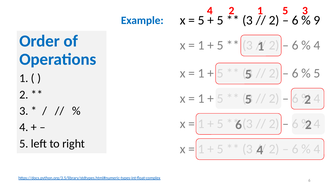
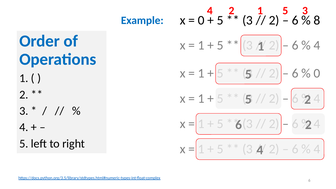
5 at (201, 20): 5 -> 0
9: 9 -> 8
5 at (317, 73): 5 -> 0
